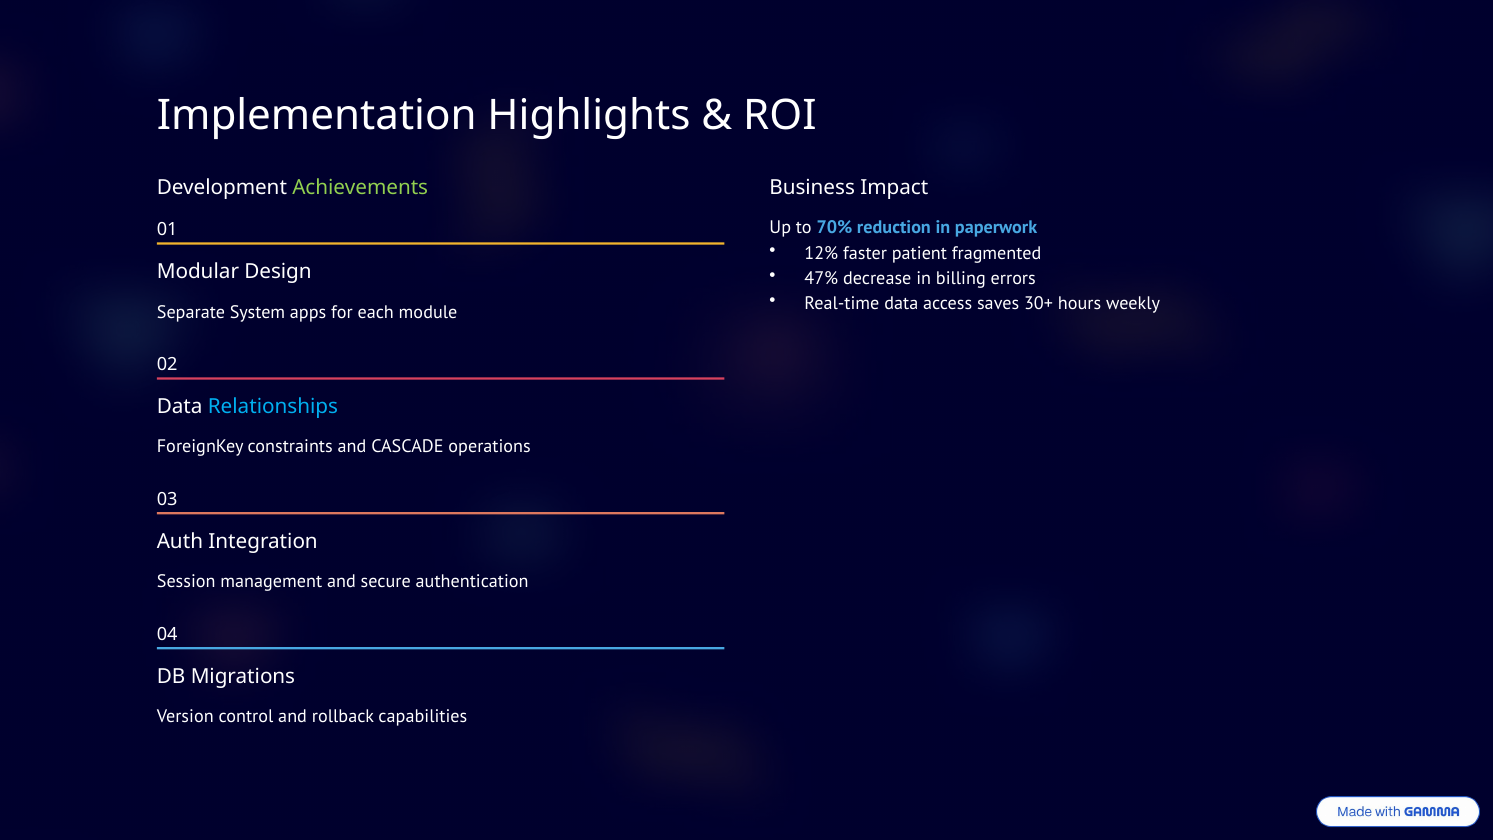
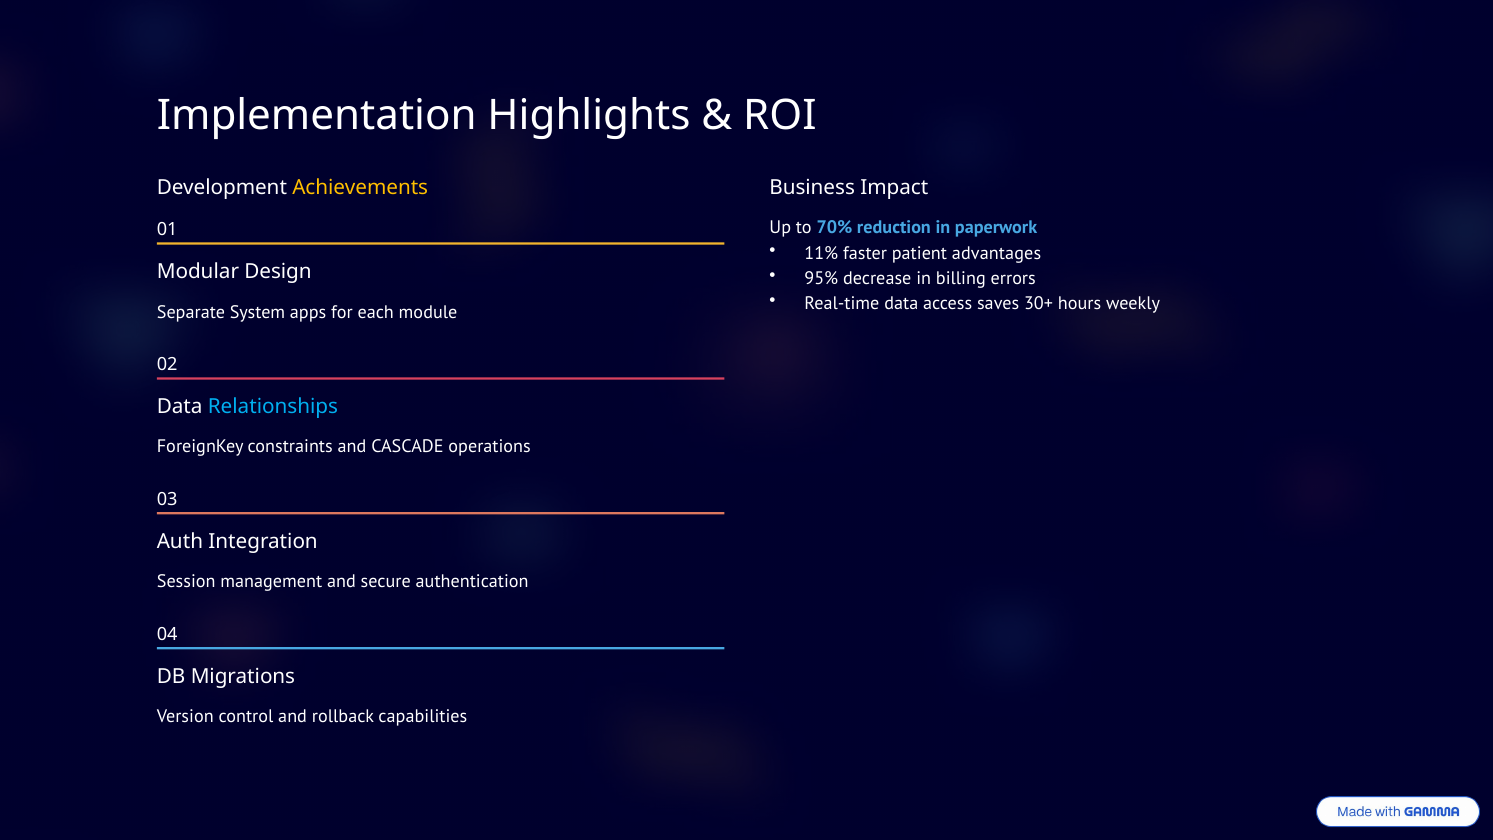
Achievements colour: light green -> yellow
12%: 12% -> 11%
fragmented: fragmented -> advantages
47%: 47% -> 95%
